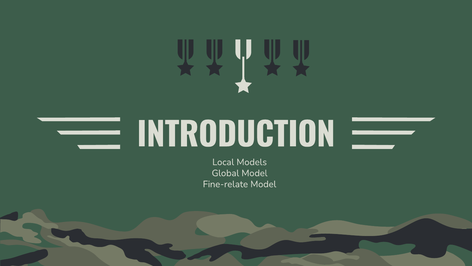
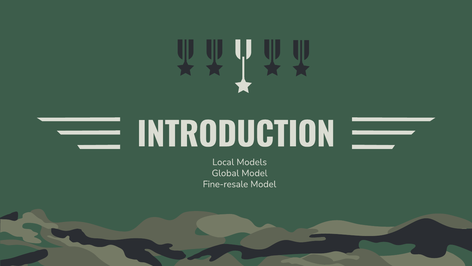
Fine-relate: Fine-relate -> Fine-resale
